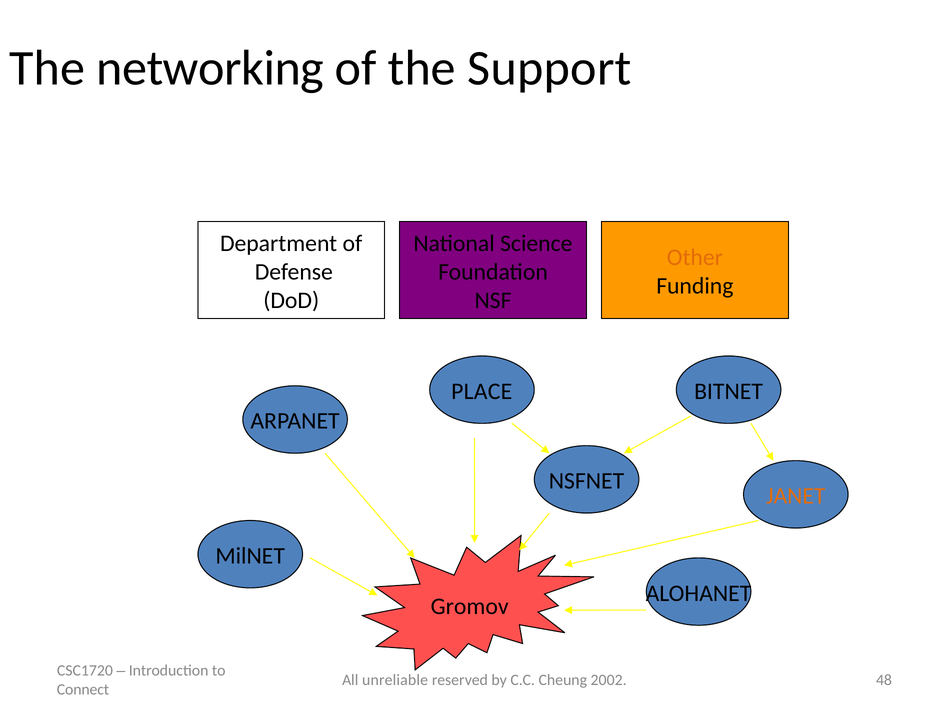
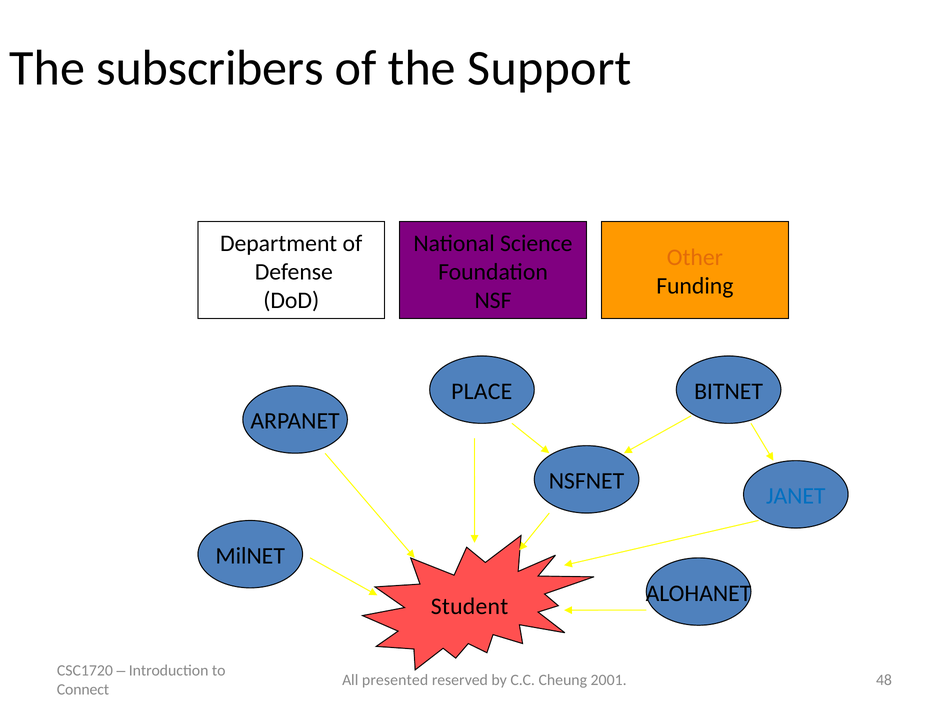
networking: networking -> subscribers
JANET colour: orange -> blue
Gromov: Gromov -> Student
unreliable: unreliable -> presented
2002: 2002 -> 2001
